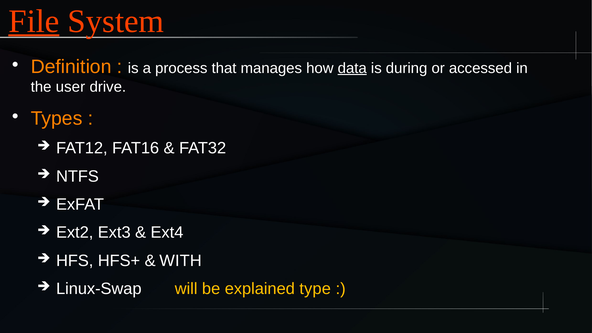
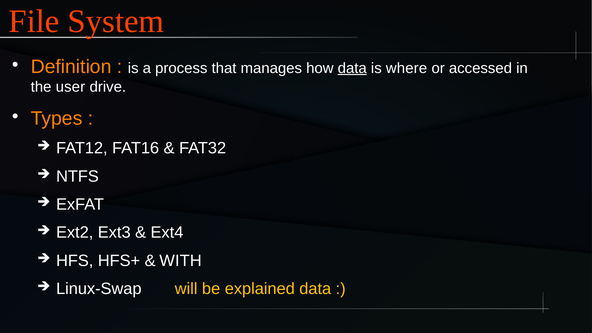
File underline: present -> none
during: during -> where
explained type: type -> data
